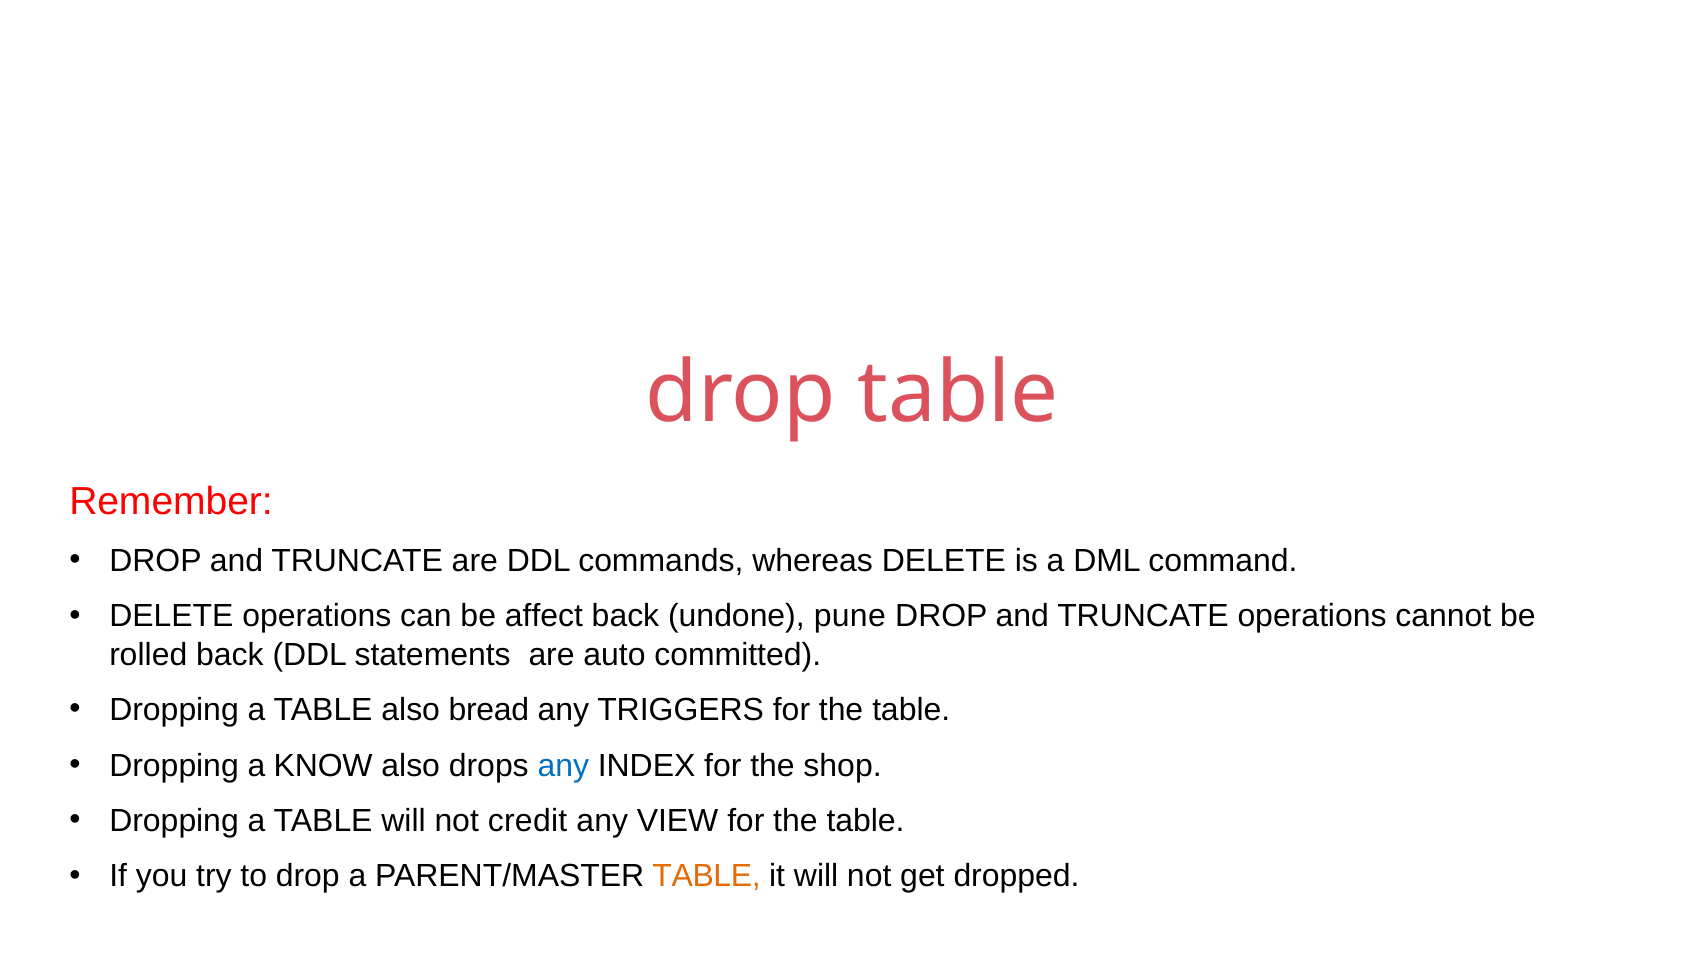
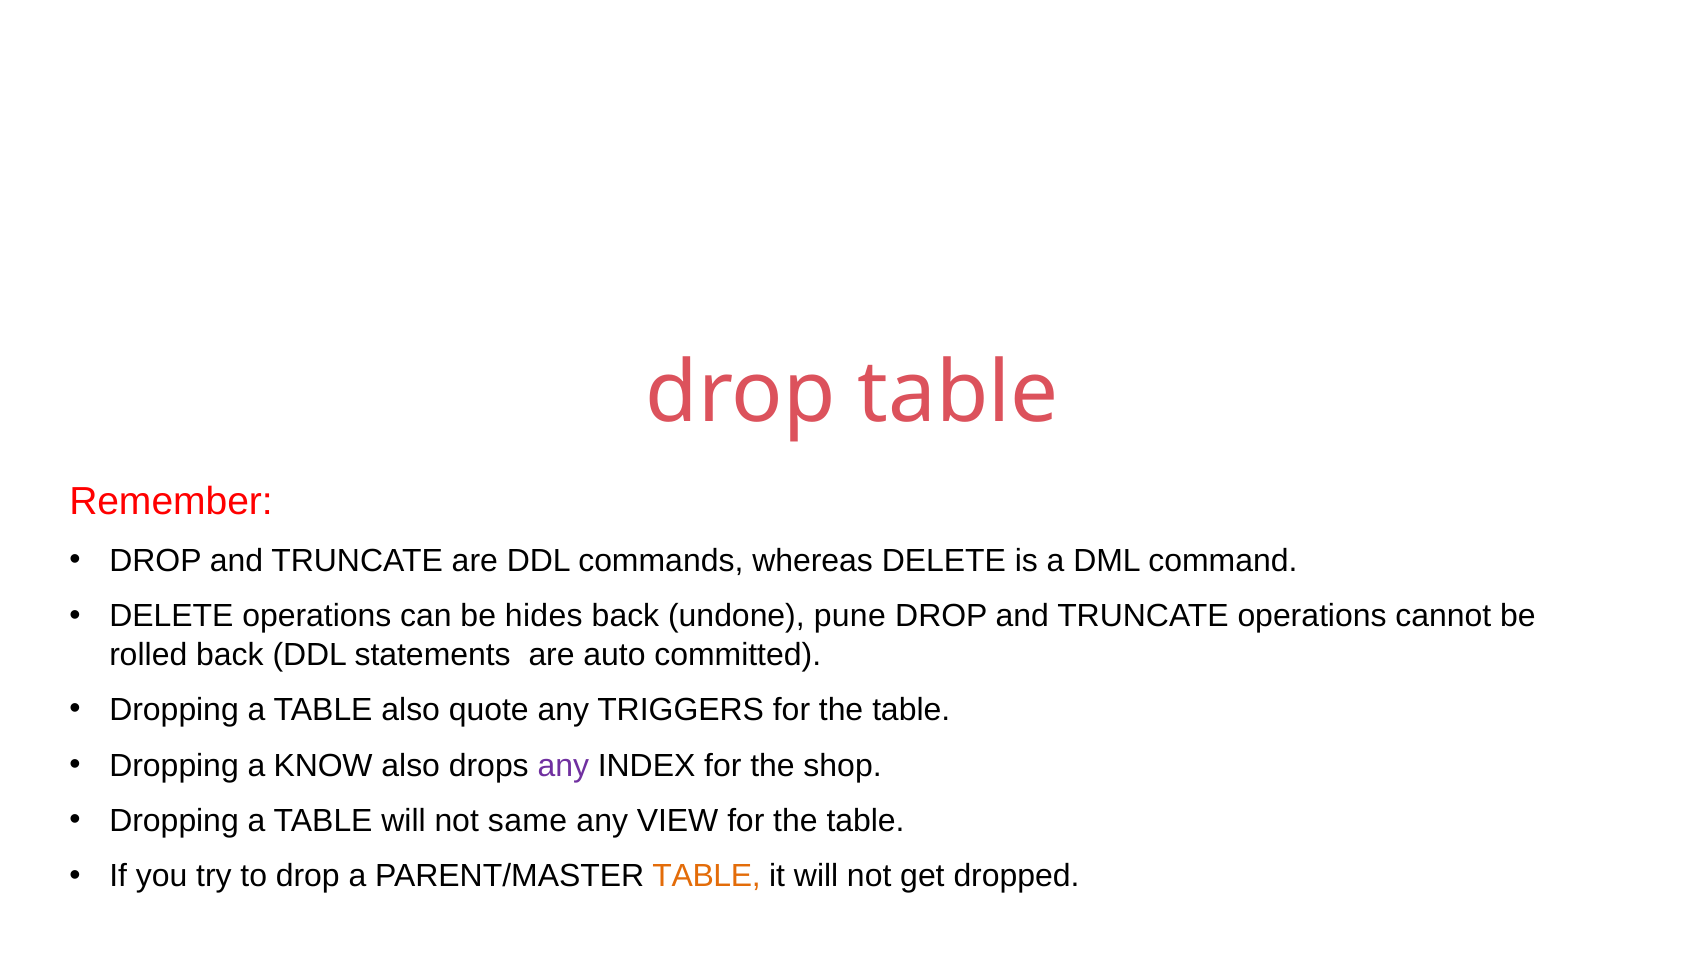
affect: affect -> hides
bread: bread -> quote
any at (563, 765) colour: blue -> purple
credit: credit -> same
